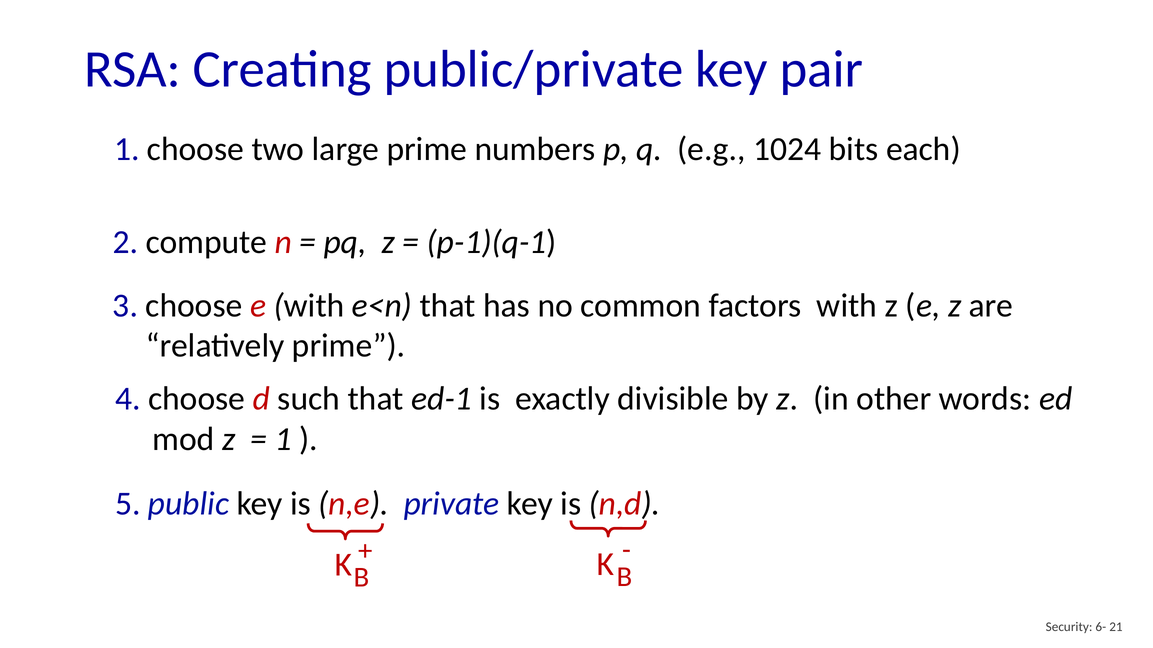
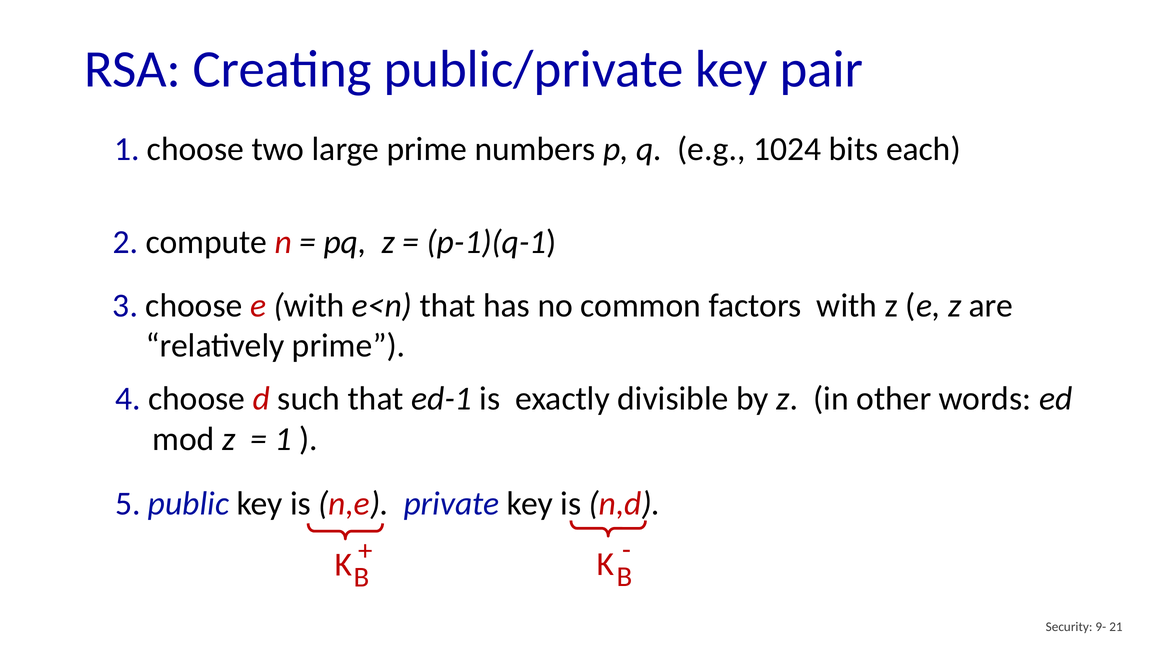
6-: 6- -> 9-
